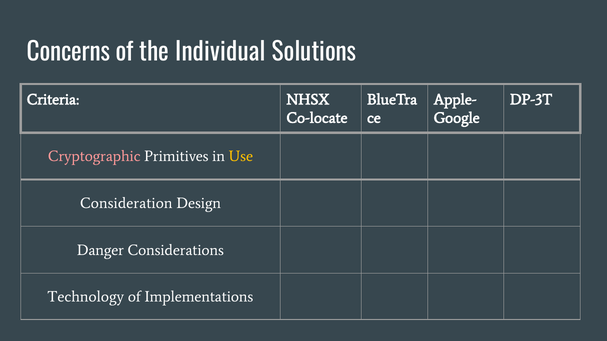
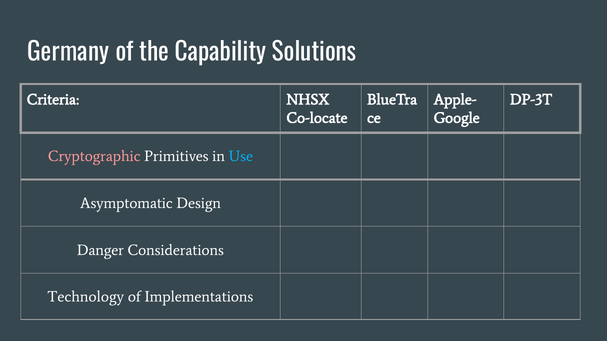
Concerns: Concerns -> Germany
Individual: Individual -> Capability
Use colour: yellow -> light blue
Consideration: Consideration -> Asymptomatic
